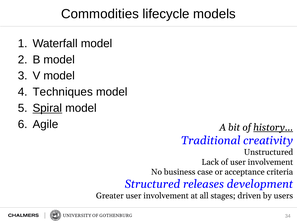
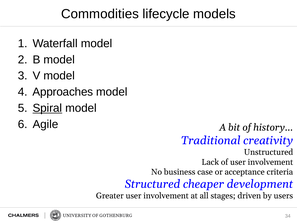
Techniques: Techniques -> Approaches
history… underline: present -> none
releases: releases -> cheaper
